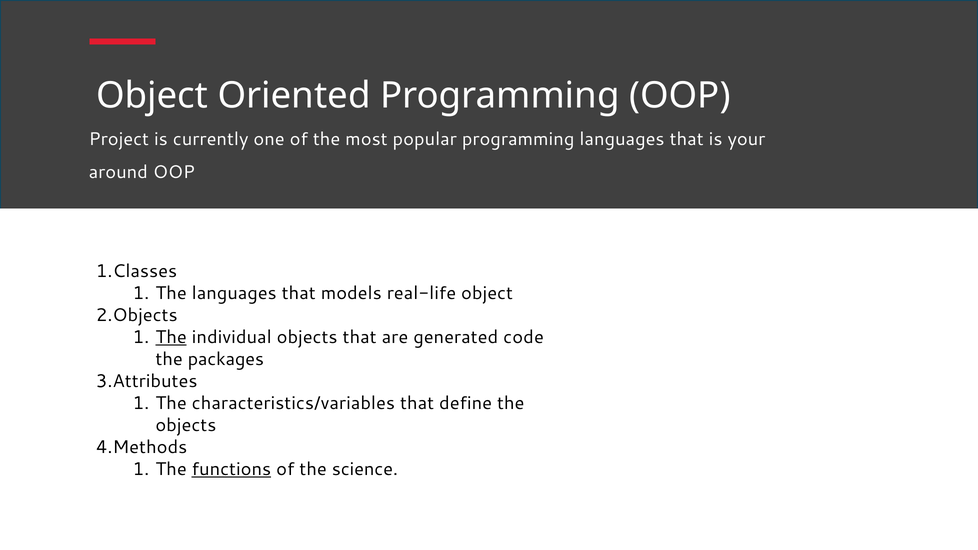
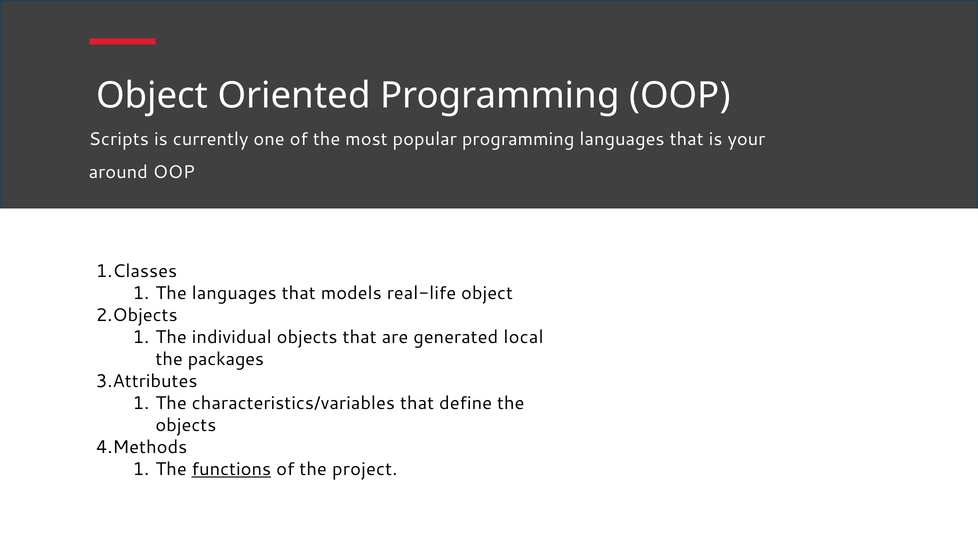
Project: Project -> Scripts
The at (171, 337) underline: present -> none
code: code -> local
science: science -> project
